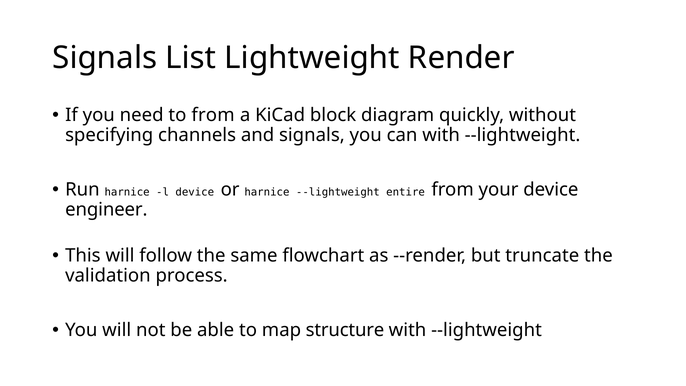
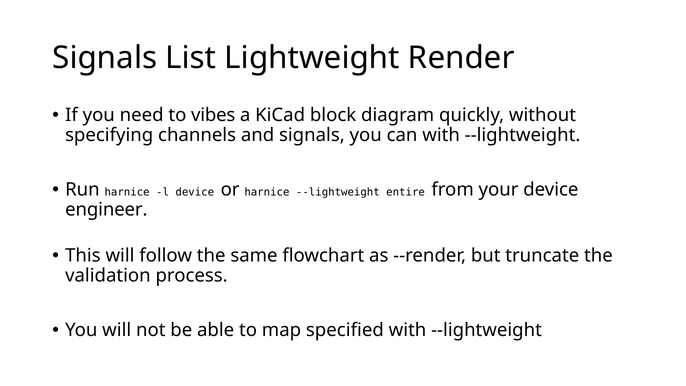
to from: from -> vibes
structure: structure -> specified
